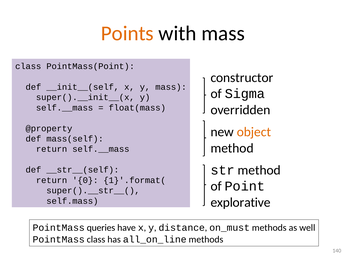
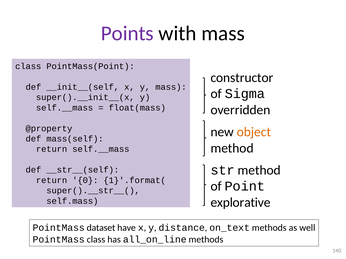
Points colour: orange -> purple
queries: queries -> dataset
on_must: on_must -> on_text
